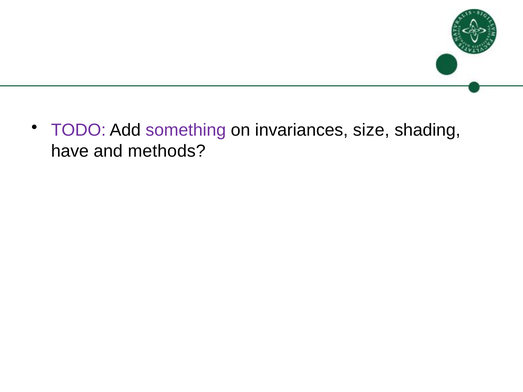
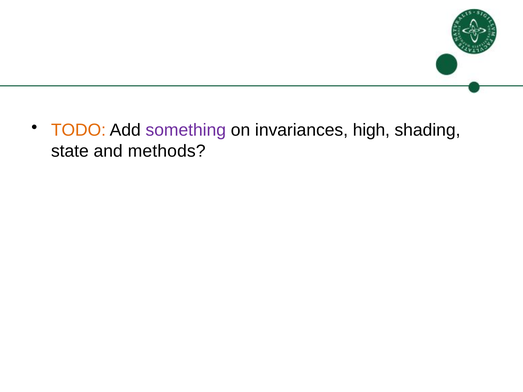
TODO colour: purple -> orange
size: size -> high
have: have -> state
